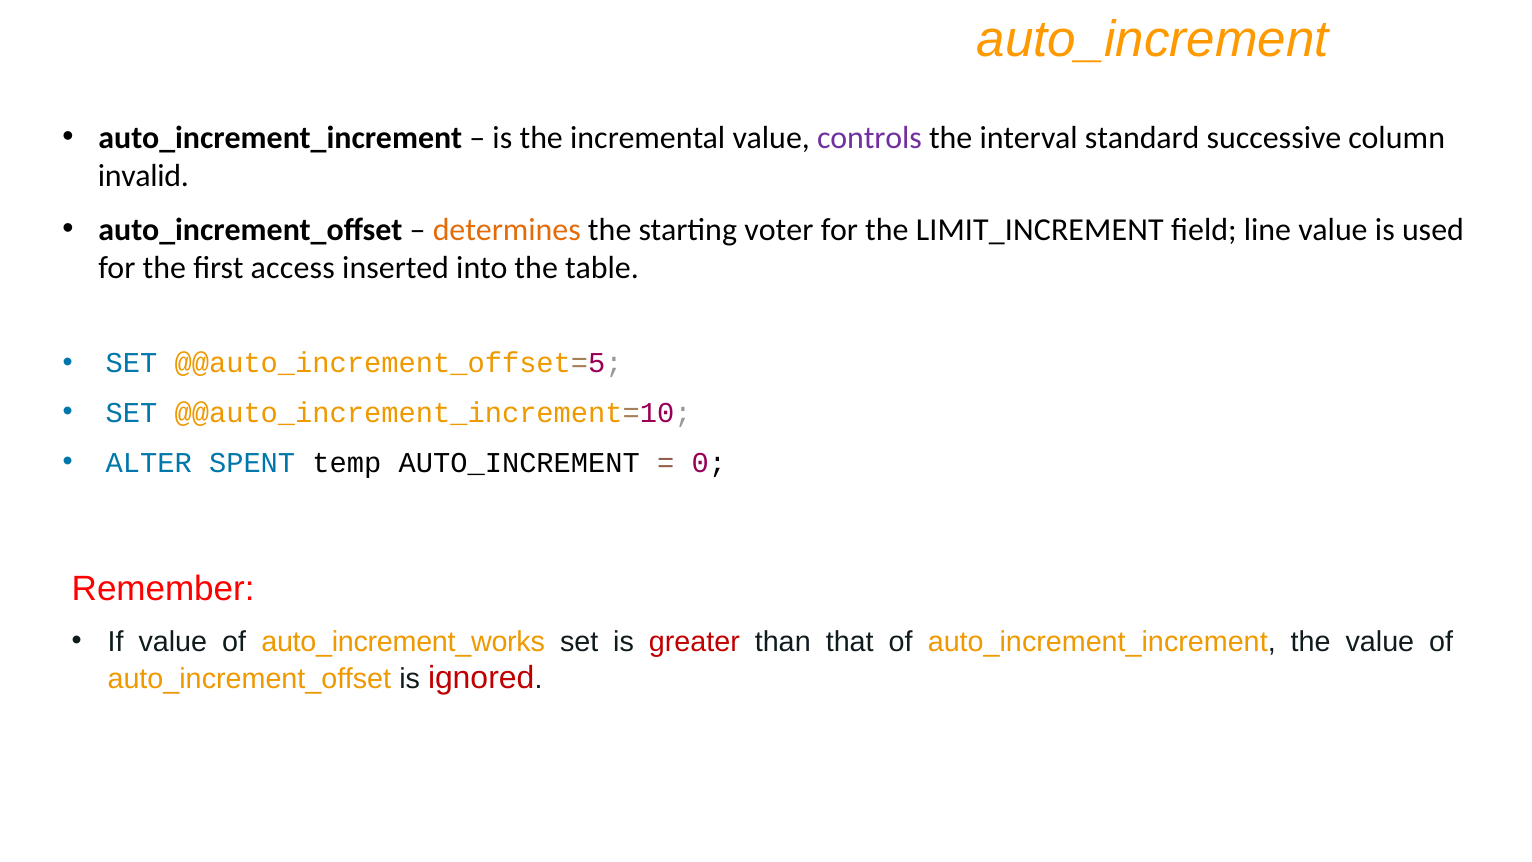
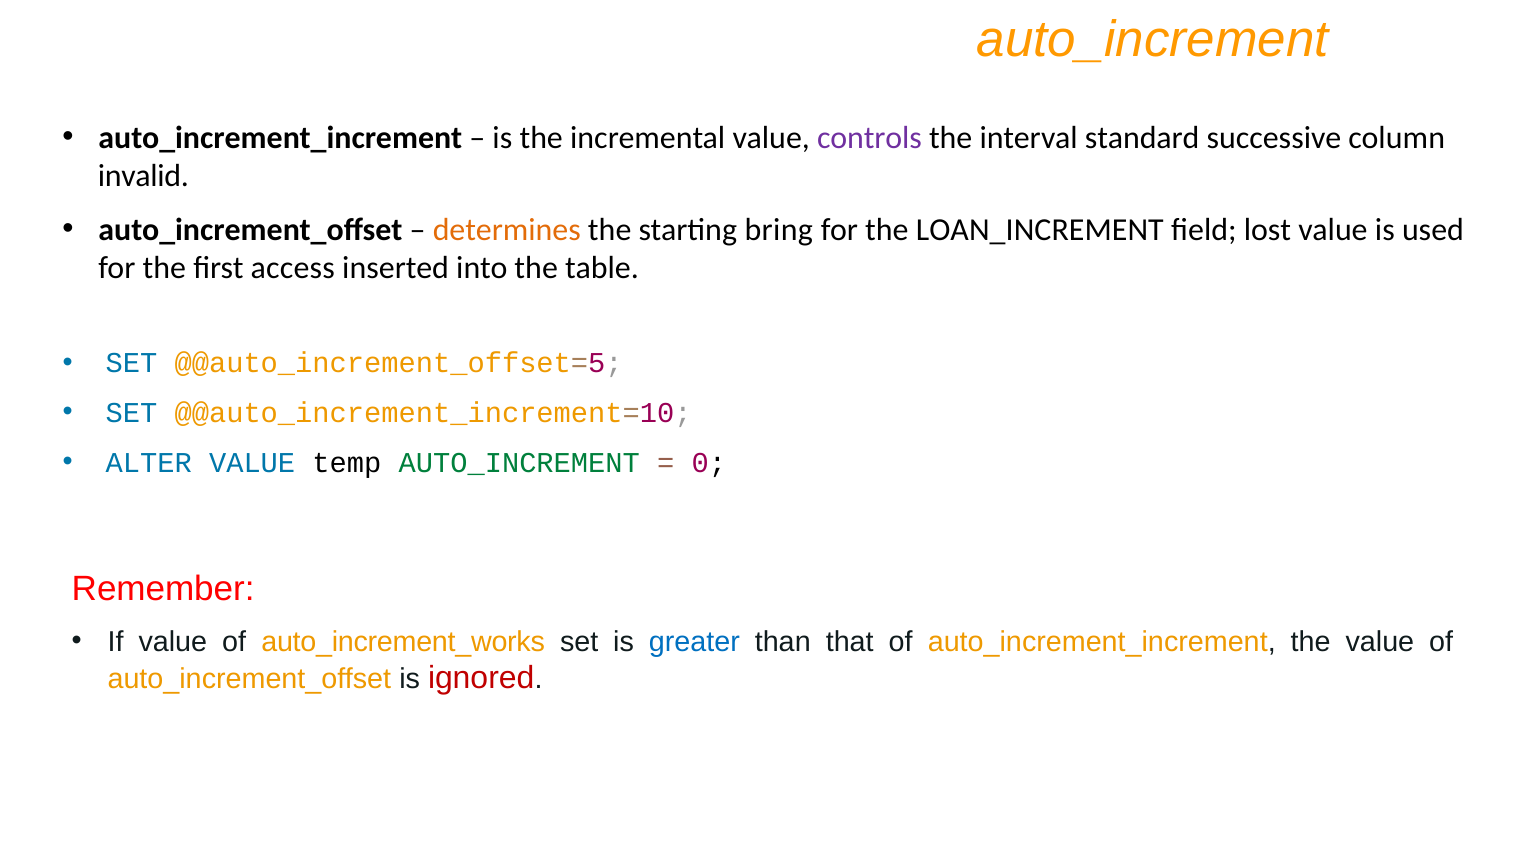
voter: voter -> bring
LIMIT_INCREMENT: LIMIT_INCREMENT -> LOAN_INCREMENT
line: line -> lost
ALTER SPENT: SPENT -> VALUE
AUTO_INCREMENT at (519, 463) colour: black -> green
greater colour: red -> blue
